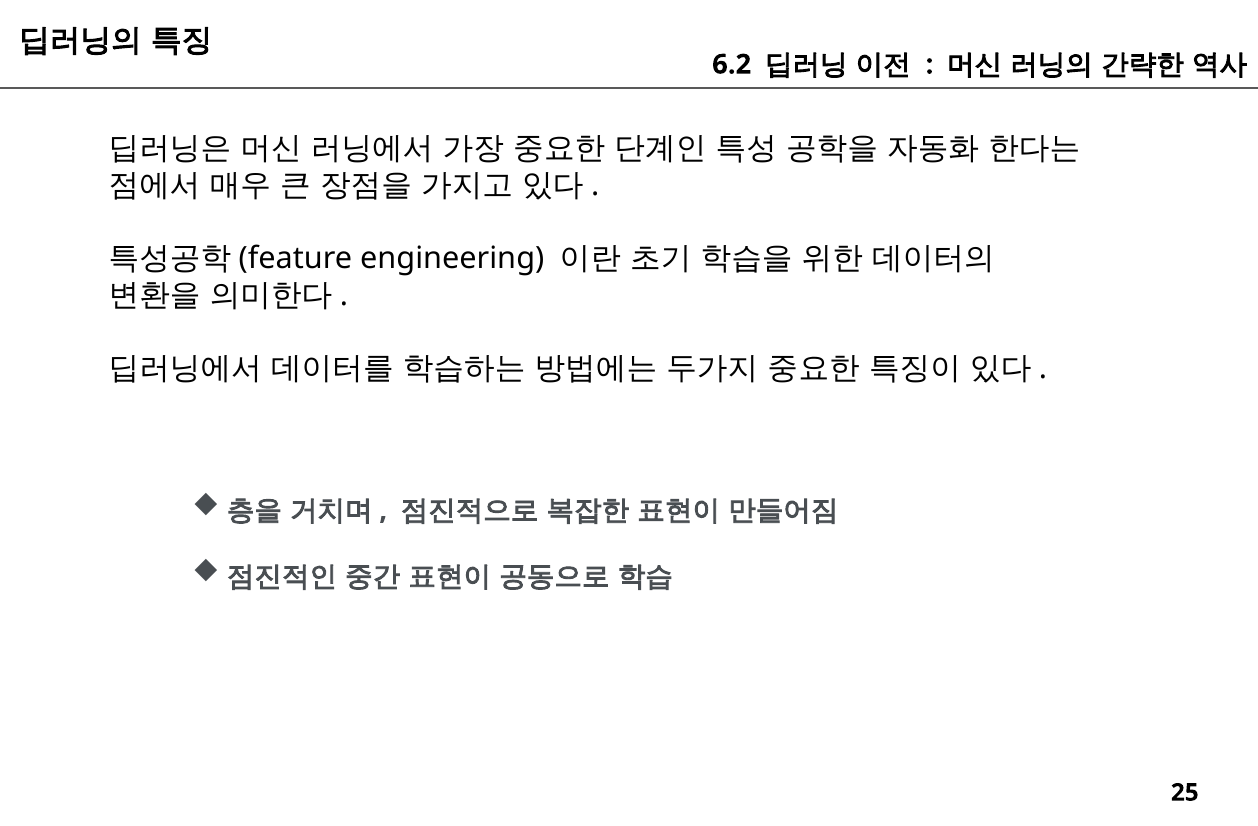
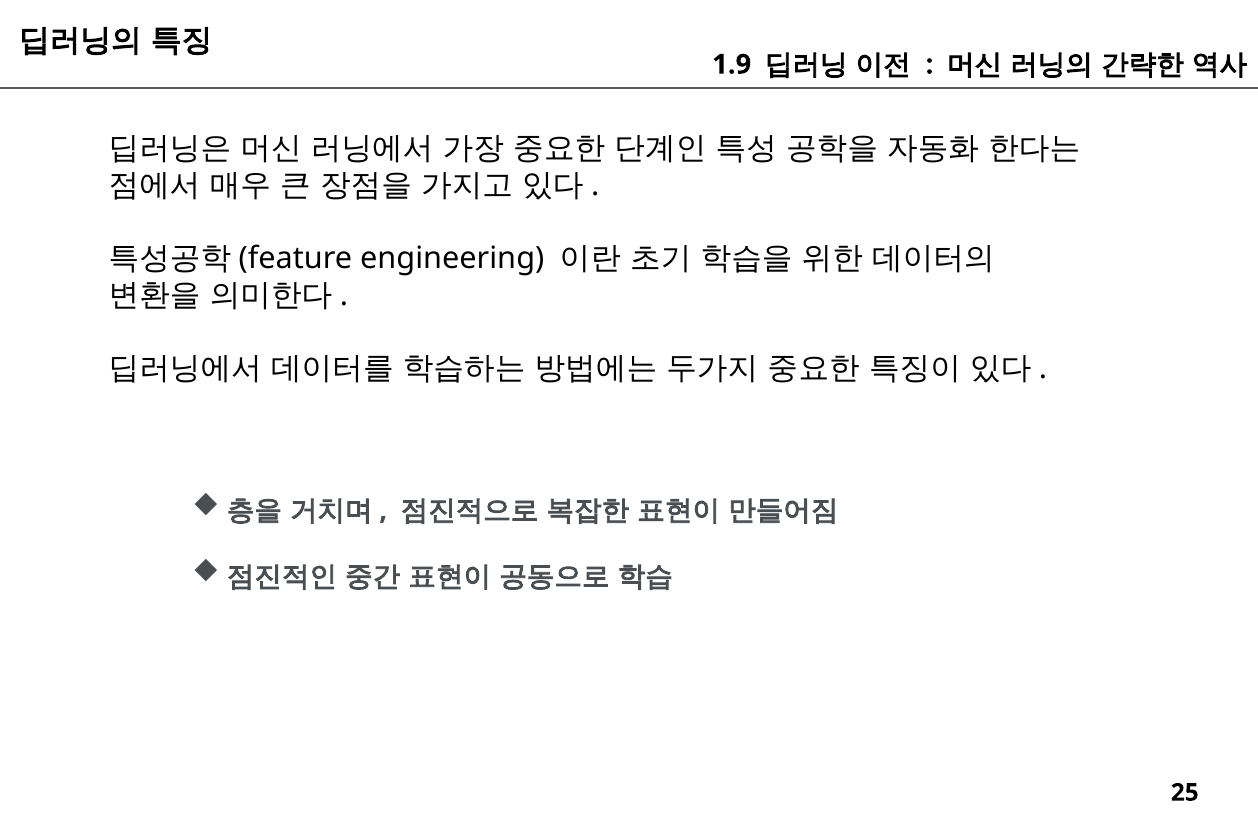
6.2: 6.2 -> 1.9
